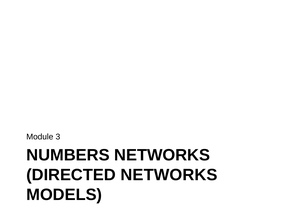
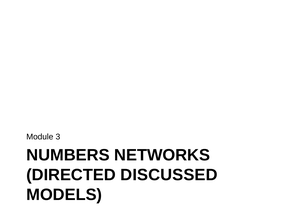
DIRECTED NETWORKS: NETWORKS -> DISCUSSED
